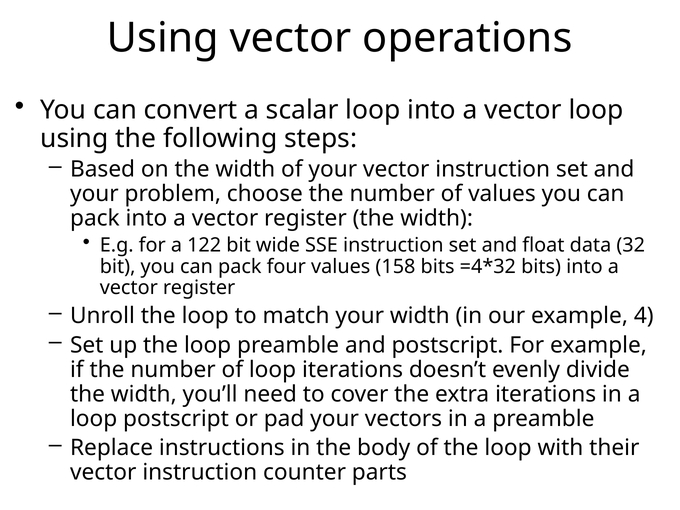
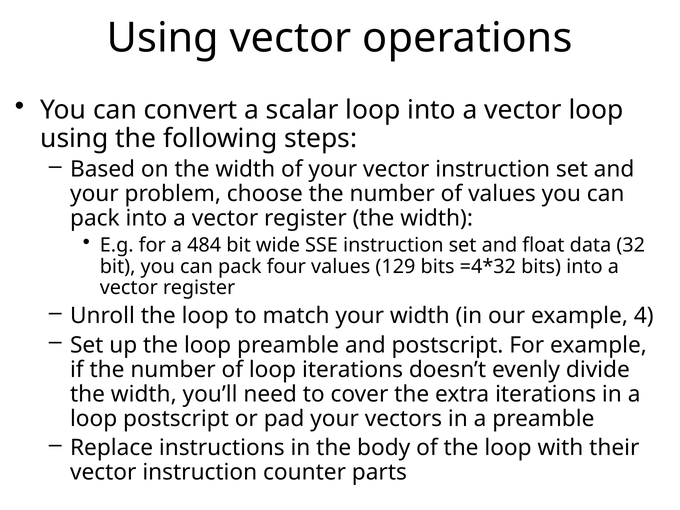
122: 122 -> 484
158: 158 -> 129
